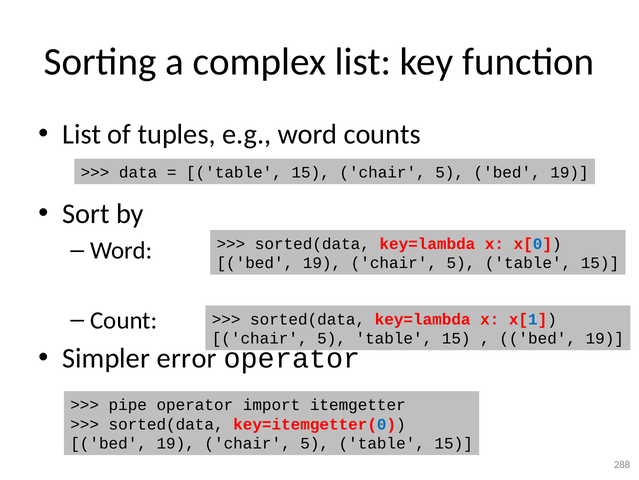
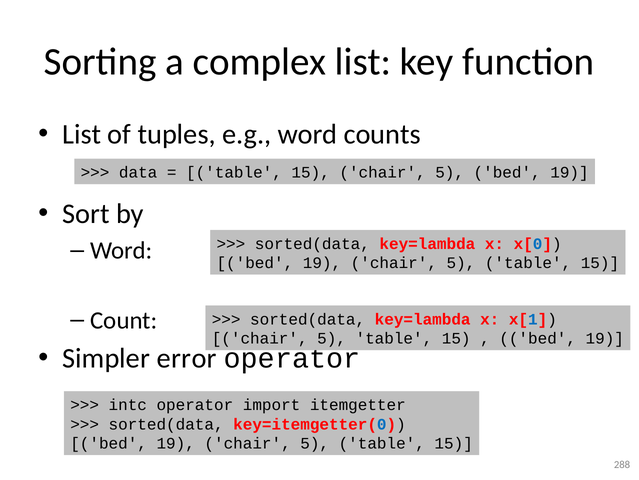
pipe: pipe -> intc
